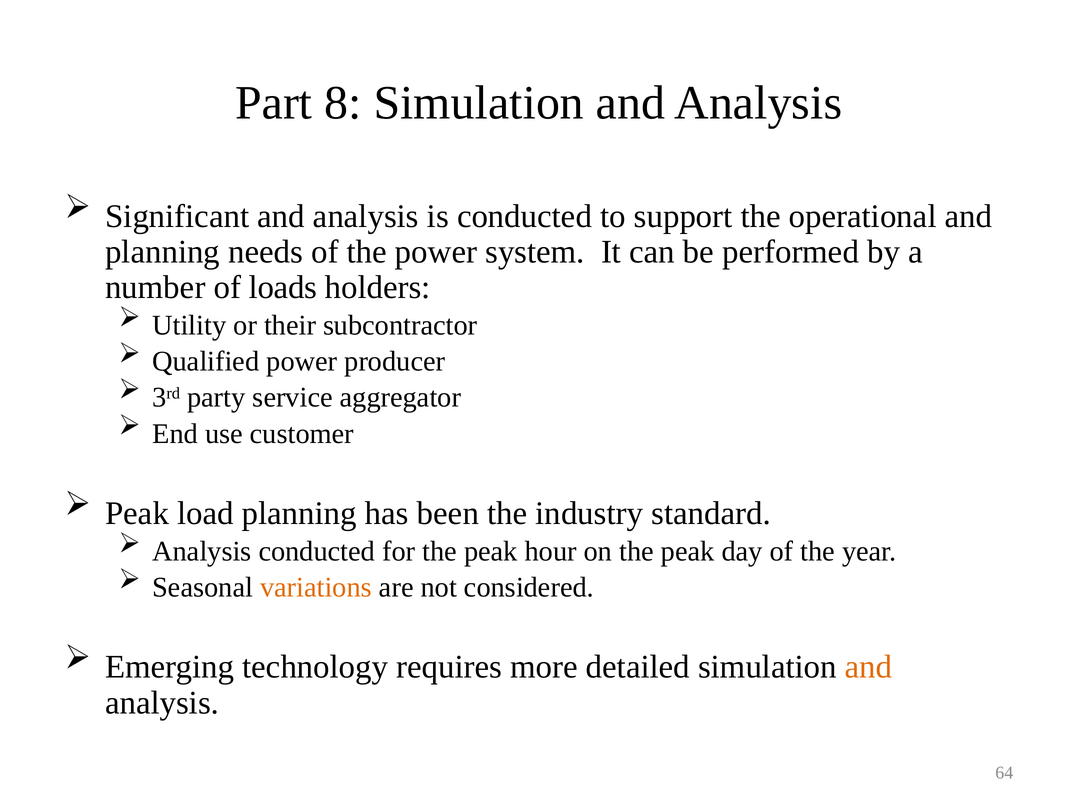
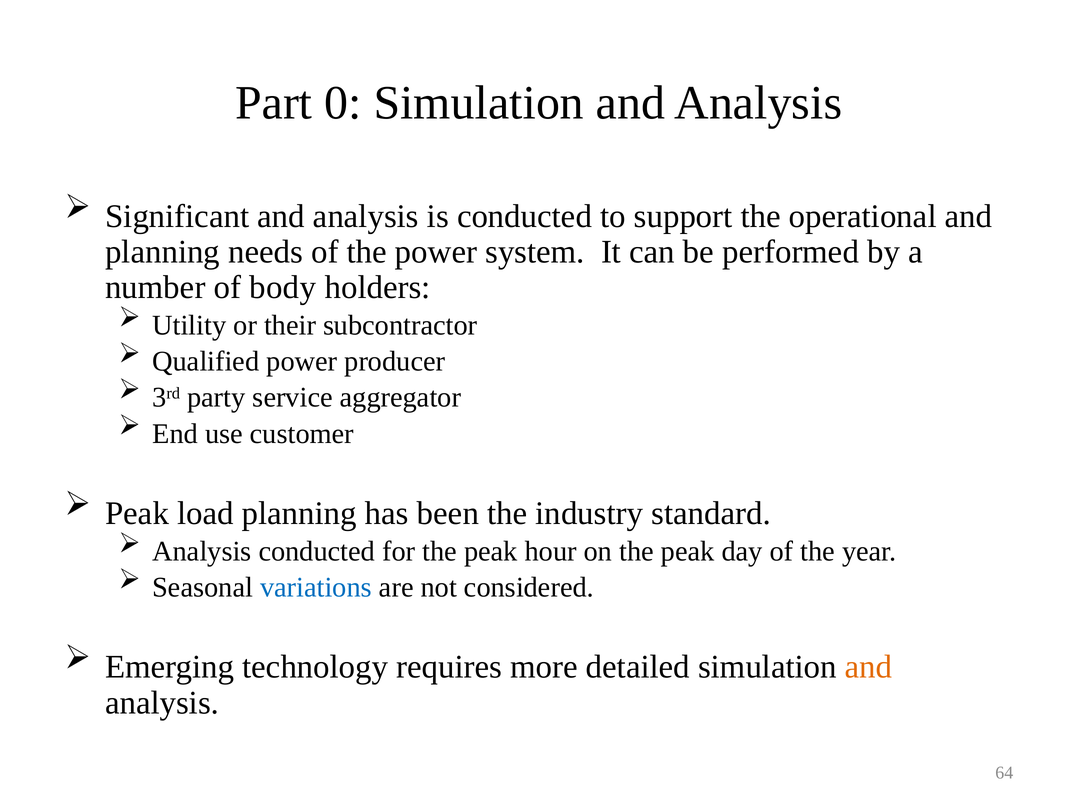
8: 8 -> 0
loads: loads -> body
variations colour: orange -> blue
